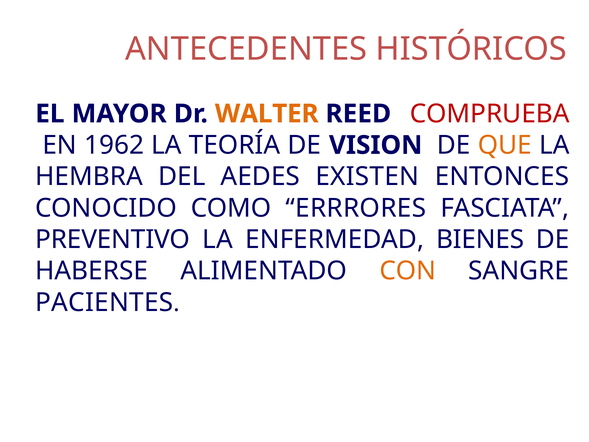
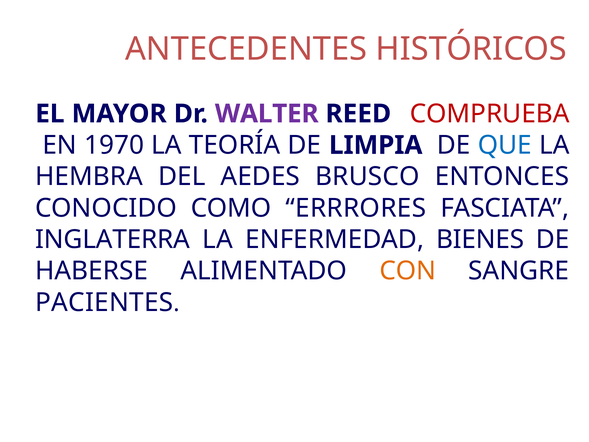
WALTER colour: orange -> purple
1962: 1962 -> 1970
VISION: VISION -> LIMPIA
QUE colour: orange -> blue
EXISTEN: EXISTEN -> BRUSCO
PREVENTIVO: PREVENTIVO -> INGLATERRA
